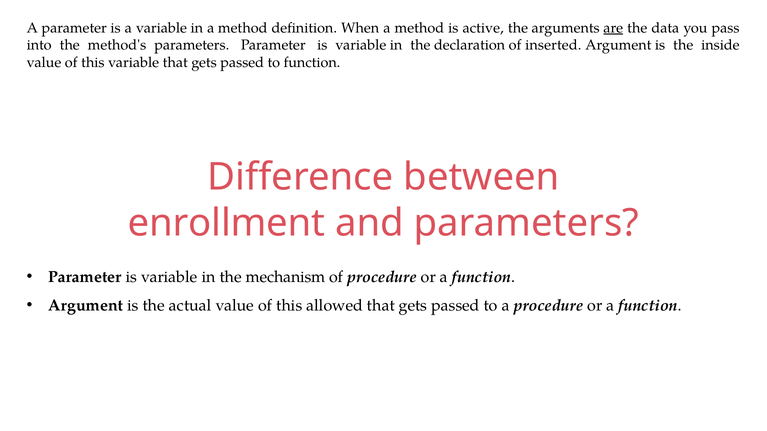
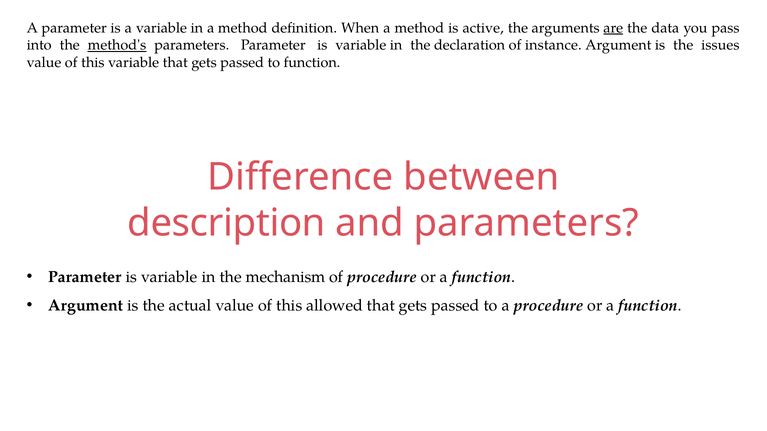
method's underline: none -> present
inserted: inserted -> instance
inside: inside -> issues
enrollment: enrollment -> description
